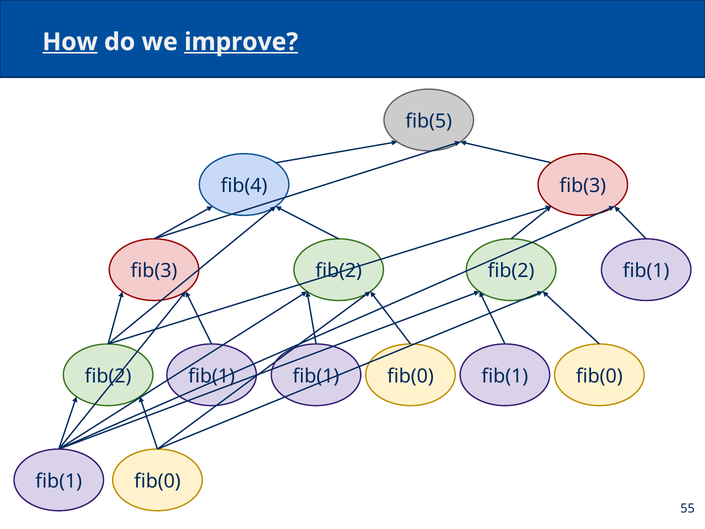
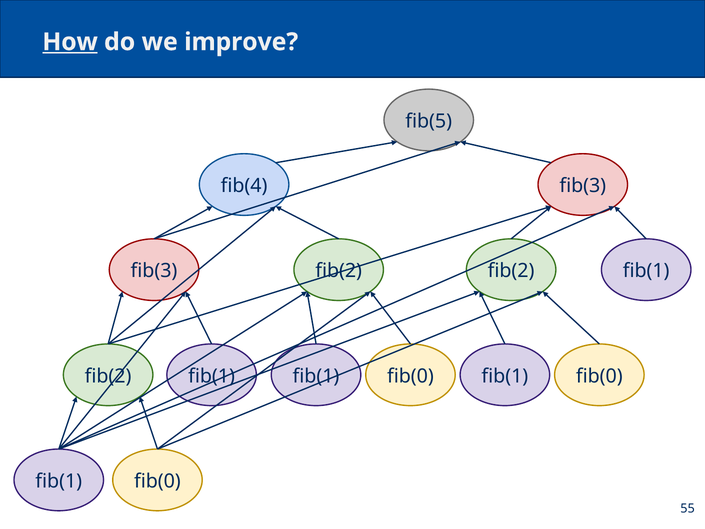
improve underline: present -> none
